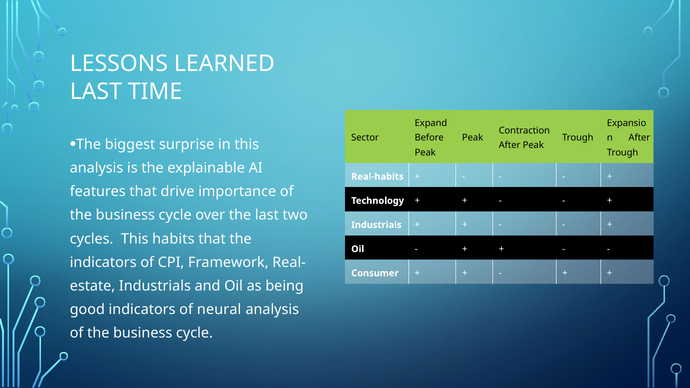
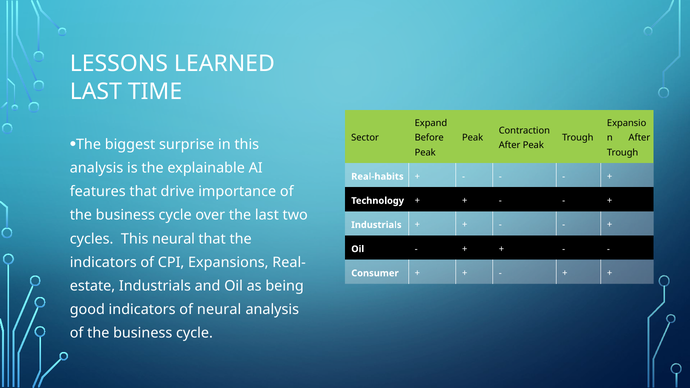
This habits: habits -> neural
Framework: Framework -> Expansions
